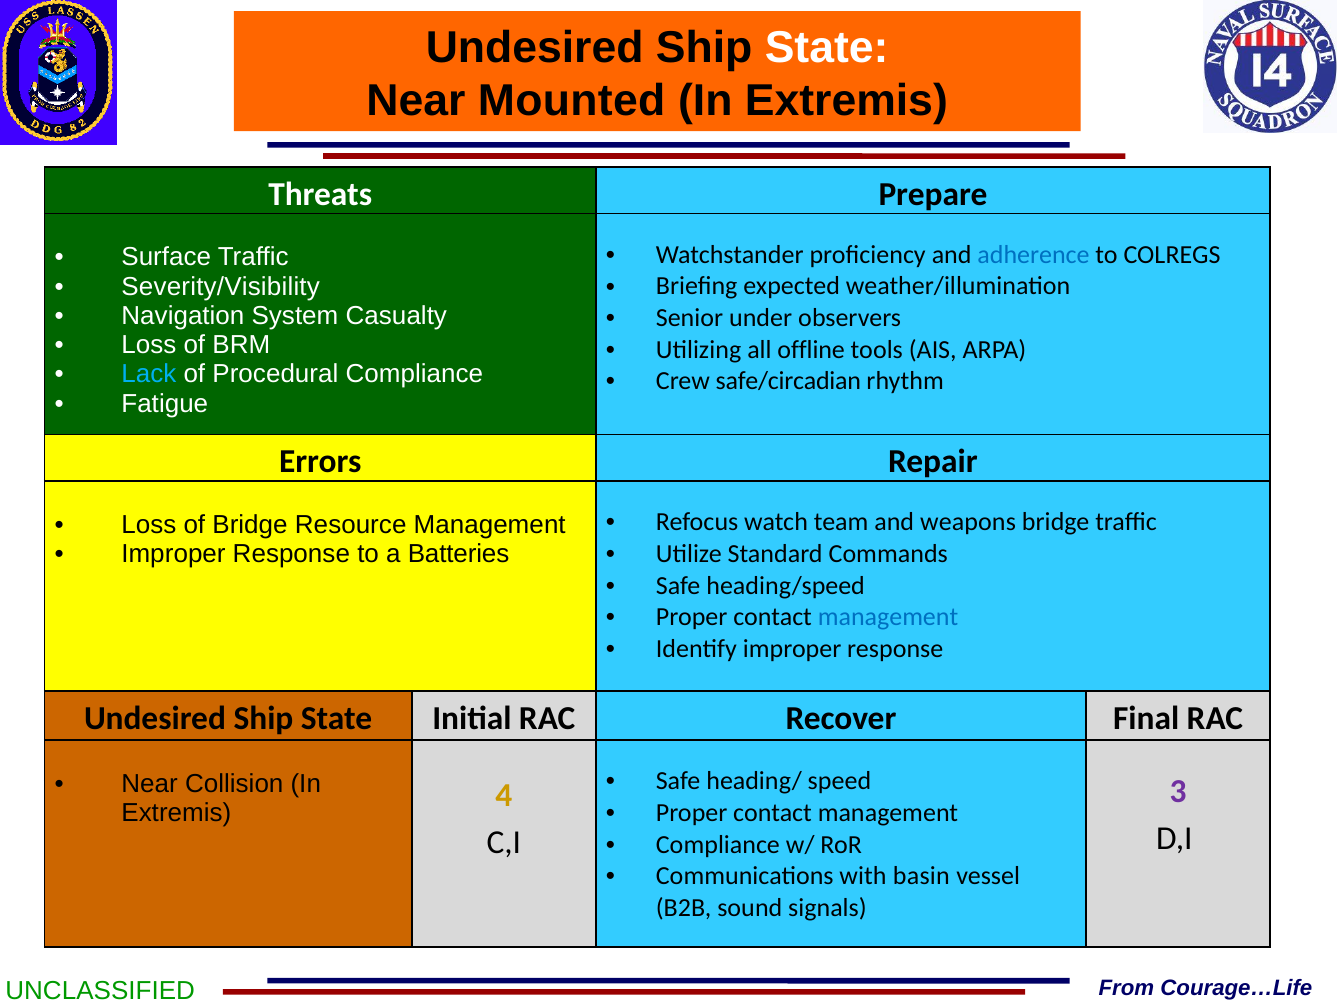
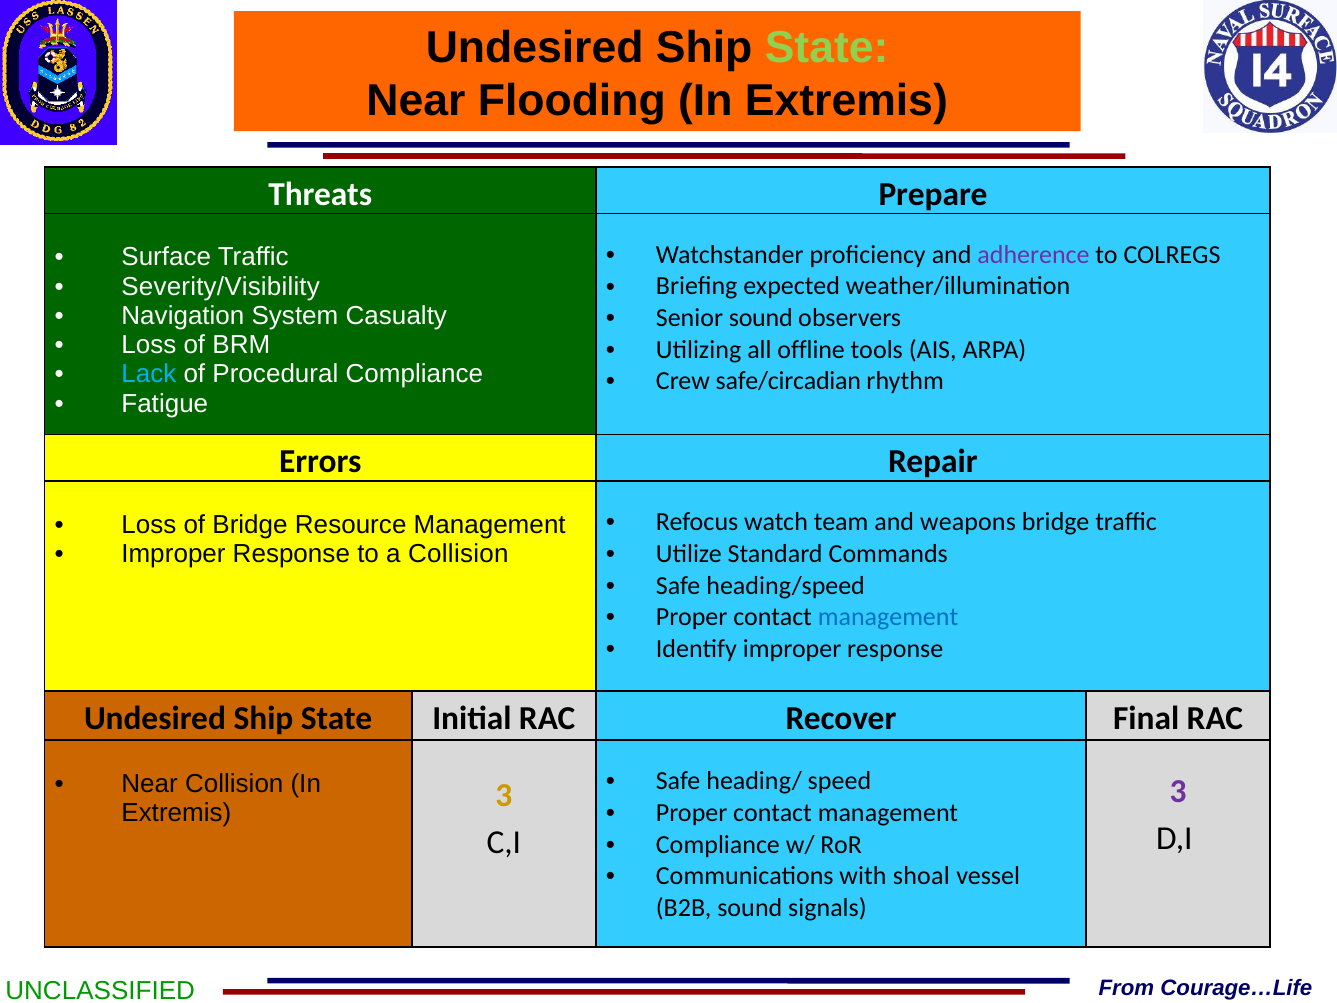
State at (827, 48) colour: white -> light green
Mounted: Mounted -> Flooding
adherence colour: blue -> purple
Senior under: under -> sound
a Batteries: Batteries -> Collision
Extremis 4: 4 -> 3
basin: basin -> shoal
